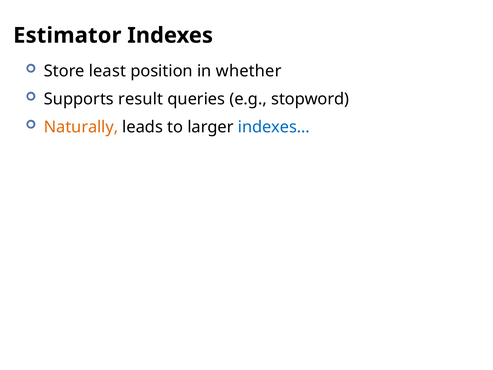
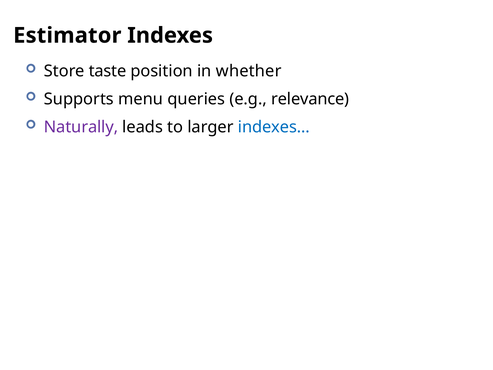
least: least -> taste
result: result -> menu
stopword: stopword -> relevance
Naturally colour: orange -> purple
